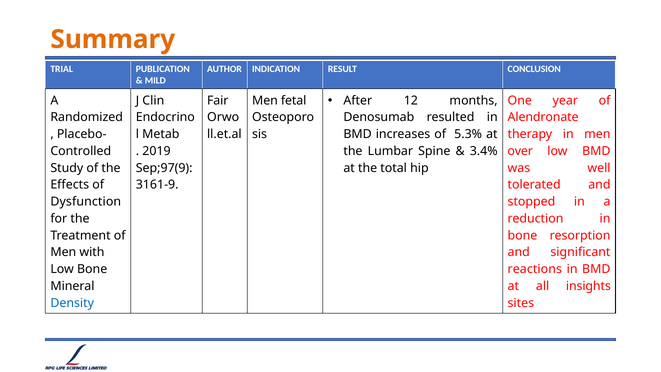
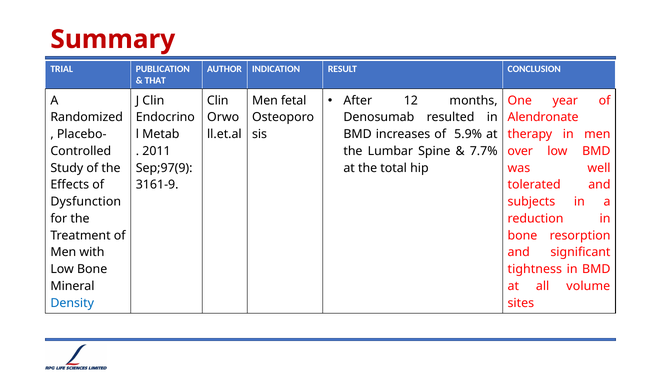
Summary colour: orange -> red
MILD: MILD -> THAT
Fair at (218, 100): Fair -> Clin
5.3%: 5.3% -> 5.9%
2019: 2019 -> 2011
3.4%: 3.4% -> 7.7%
stopped: stopped -> subjects
reactions: reactions -> tightness
insights: insights -> volume
